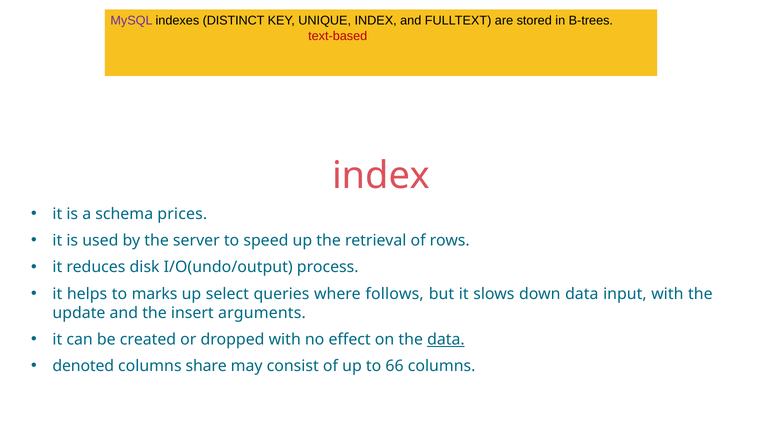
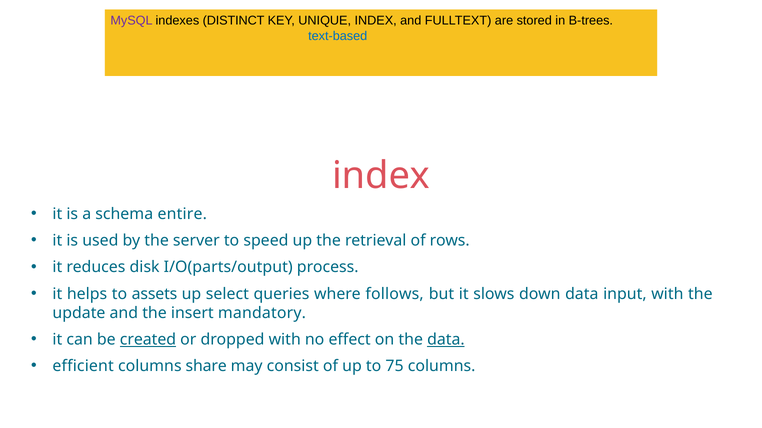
text-based colour: red -> blue
prices: prices -> entire
I/O(undo/output: I/O(undo/output -> I/O(parts/output
marks: marks -> assets
arguments: arguments -> mandatory
created at (148, 340) underline: none -> present
denoted: denoted -> efficient
66: 66 -> 75
